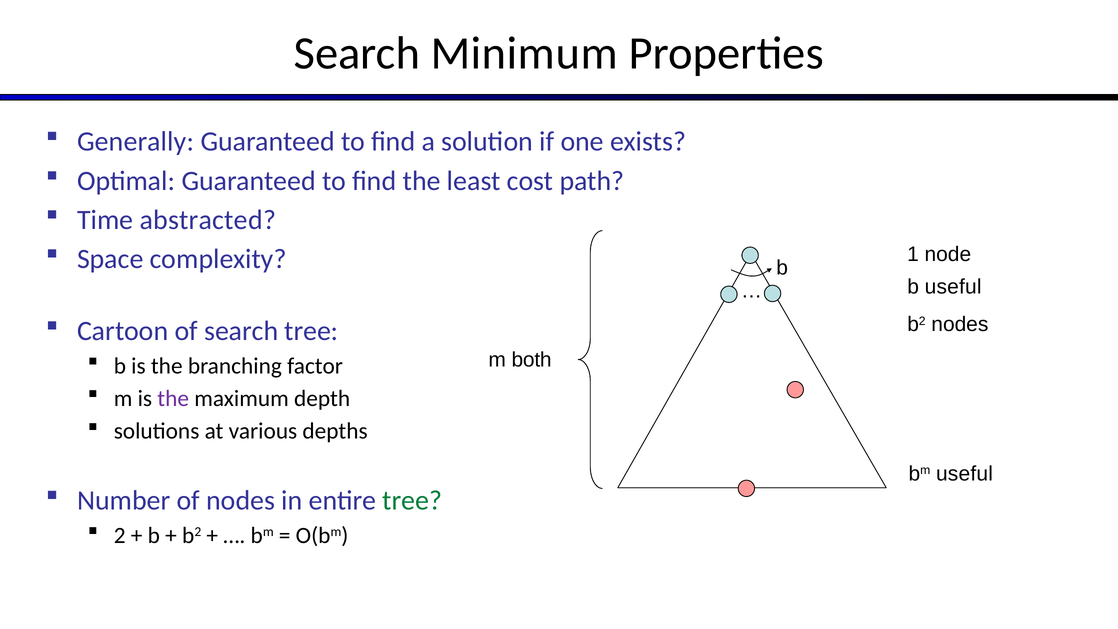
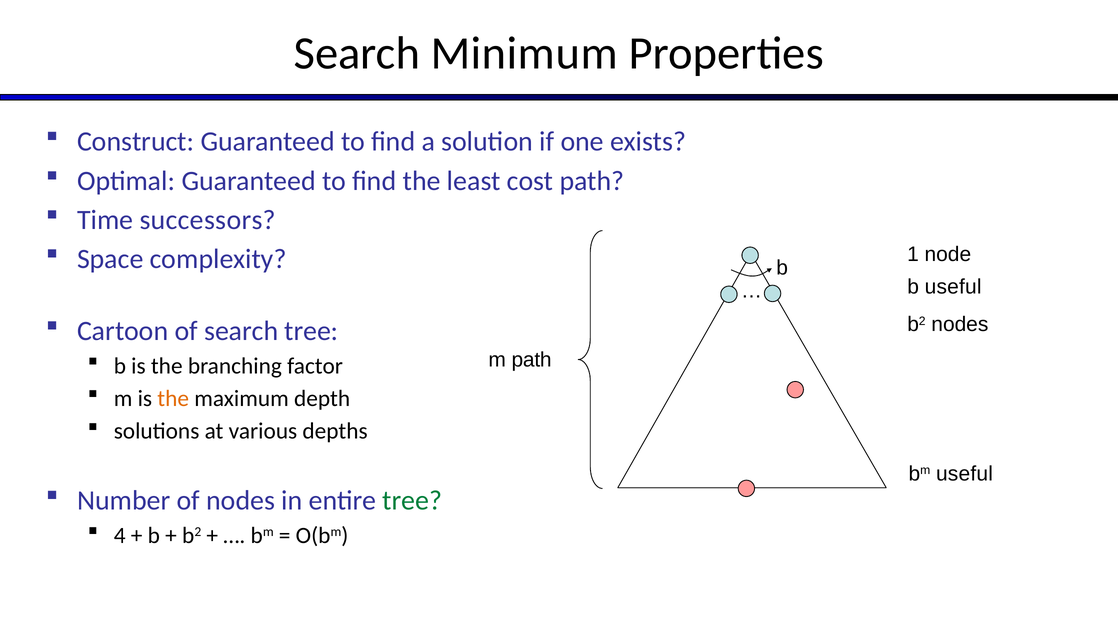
Generally: Generally -> Construct
abstracted: abstracted -> successors
m both: both -> path
the at (173, 398) colour: purple -> orange
2: 2 -> 4
